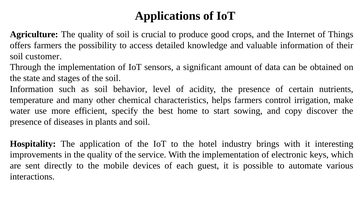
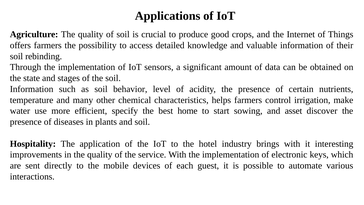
customer: customer -> rebinding
copy: copy -> asset
